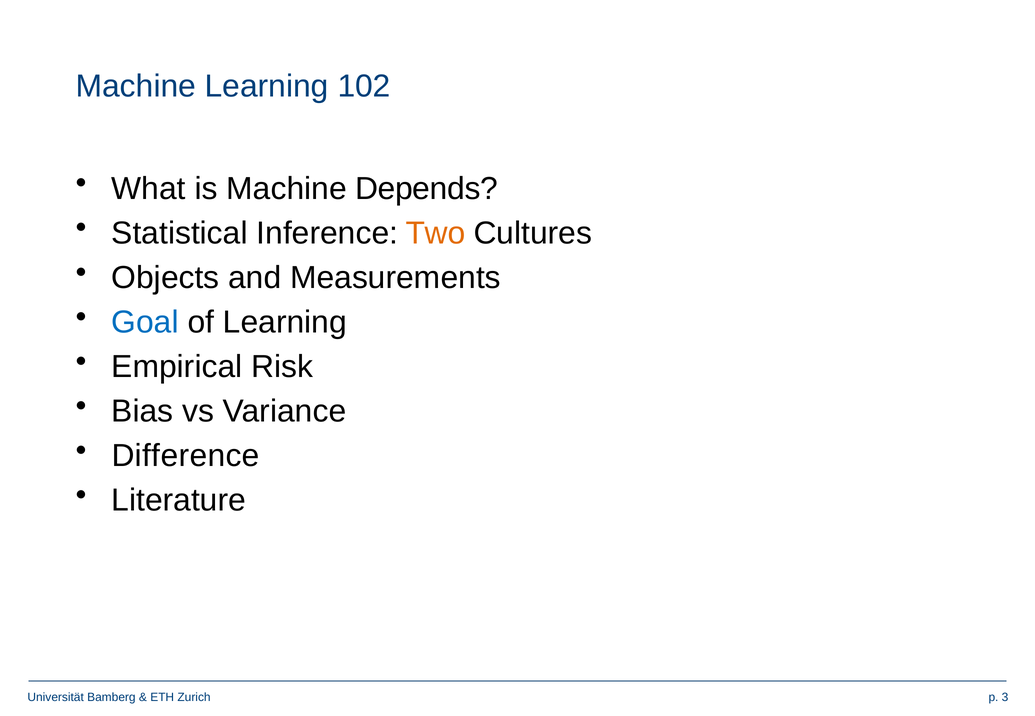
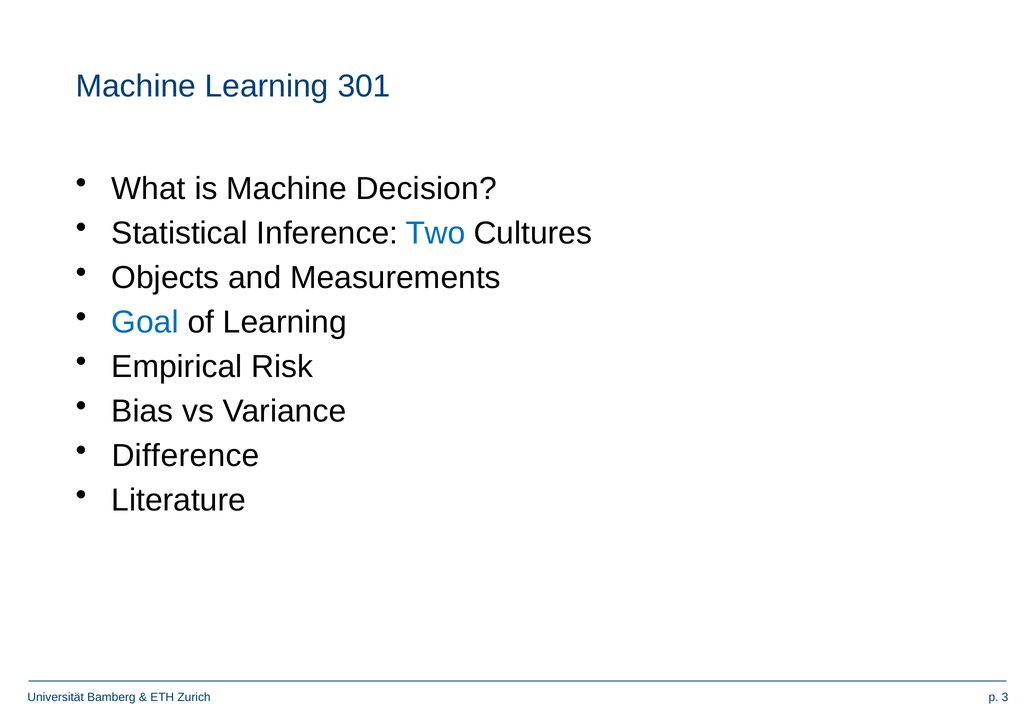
102: 102 -> 301
Depends: Depends -> Decision
Two colour: orange -> blue
